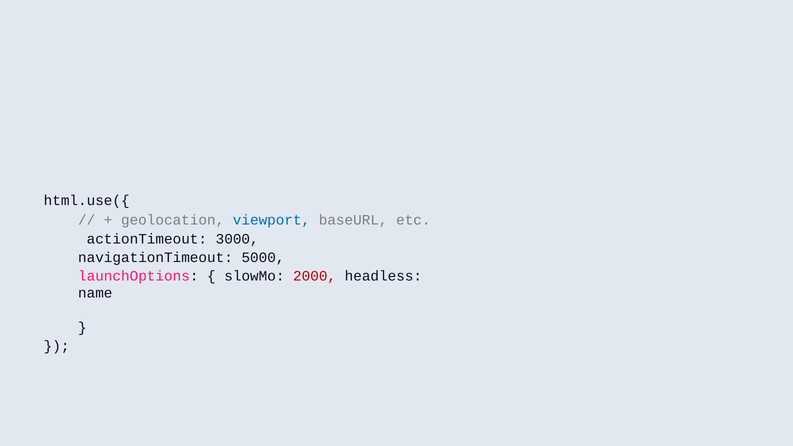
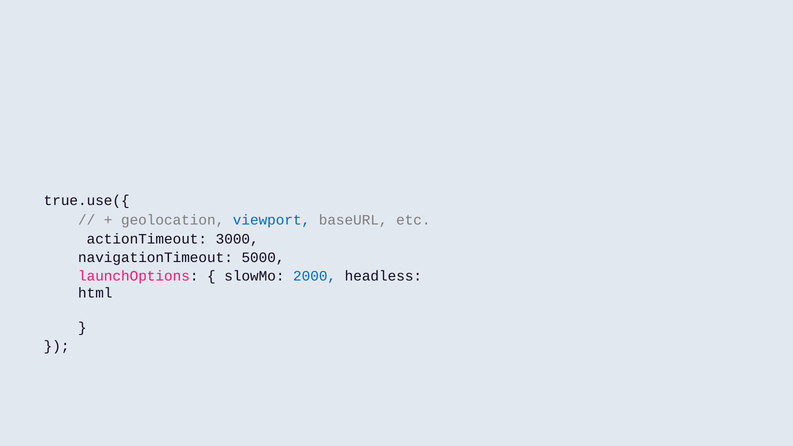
html.use({: html.use({ -> true.use({
2000 colour: red -> blue
name: name -> html
